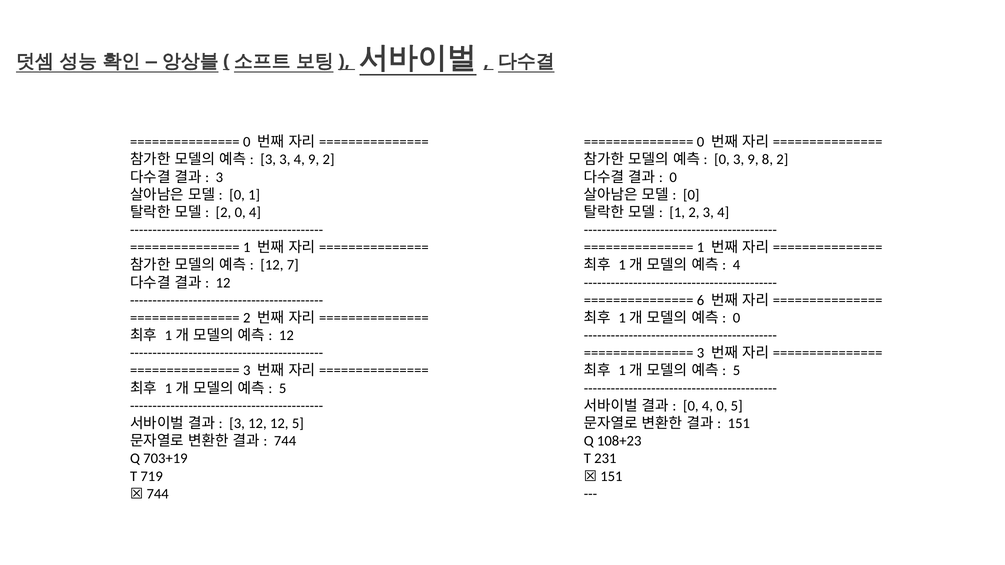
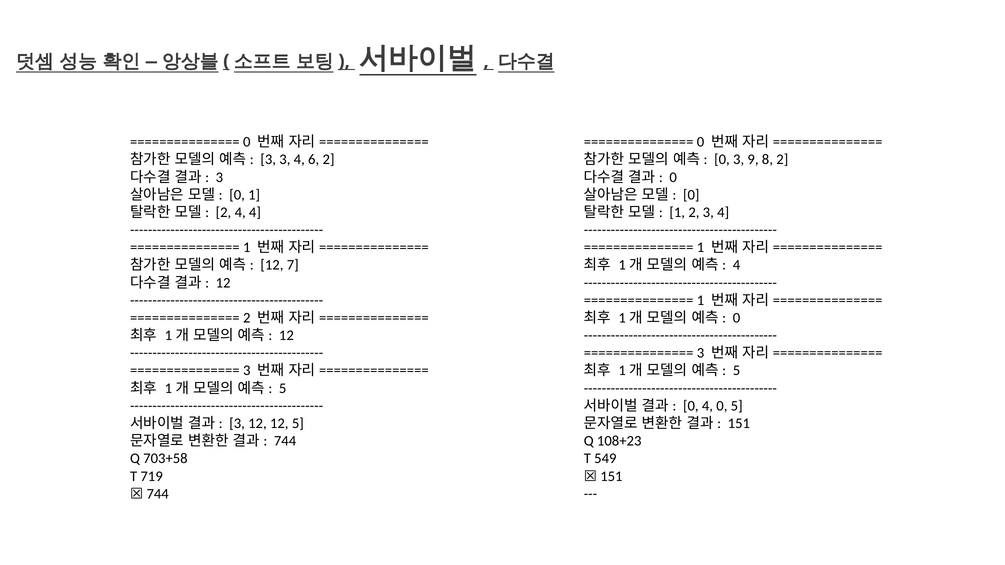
4 9: 9 -> 6
2 0: 0 -> 4
6 at (701, 300): 6 -> 1
703+19: 703+19 -> 703+58
231: 231 -> 549
